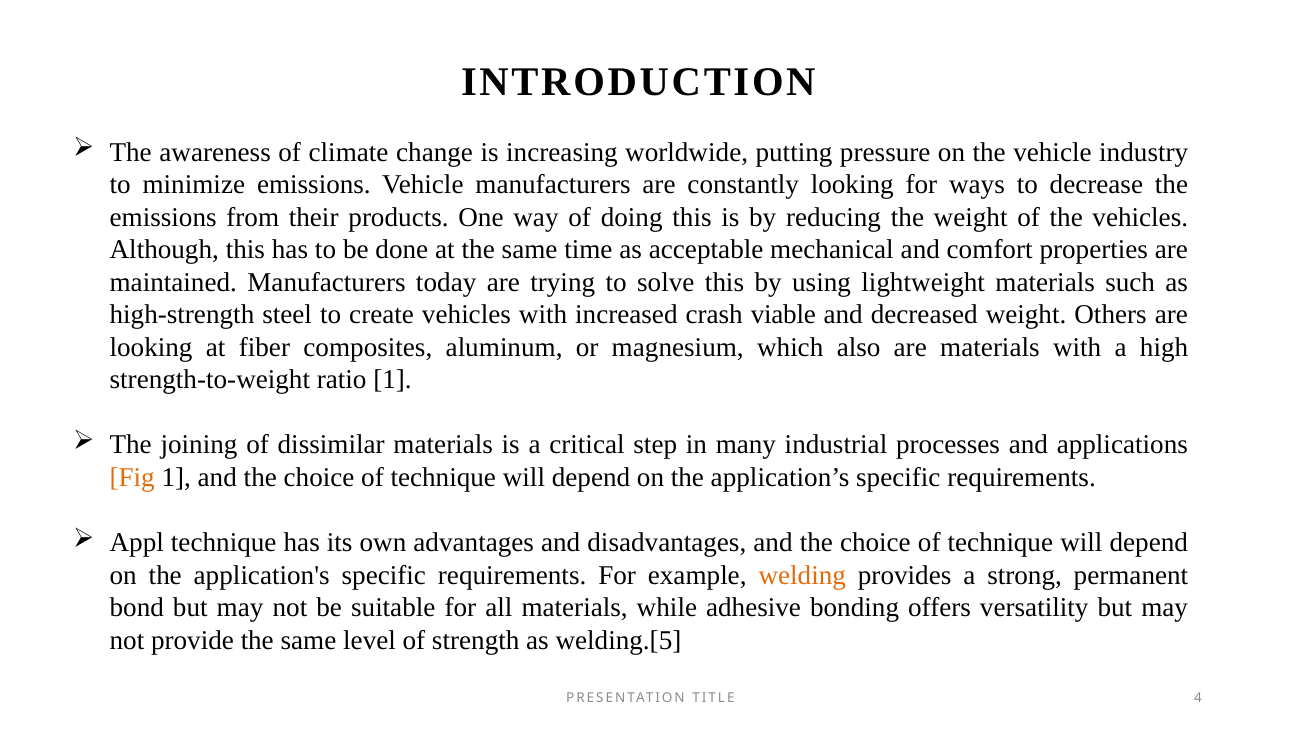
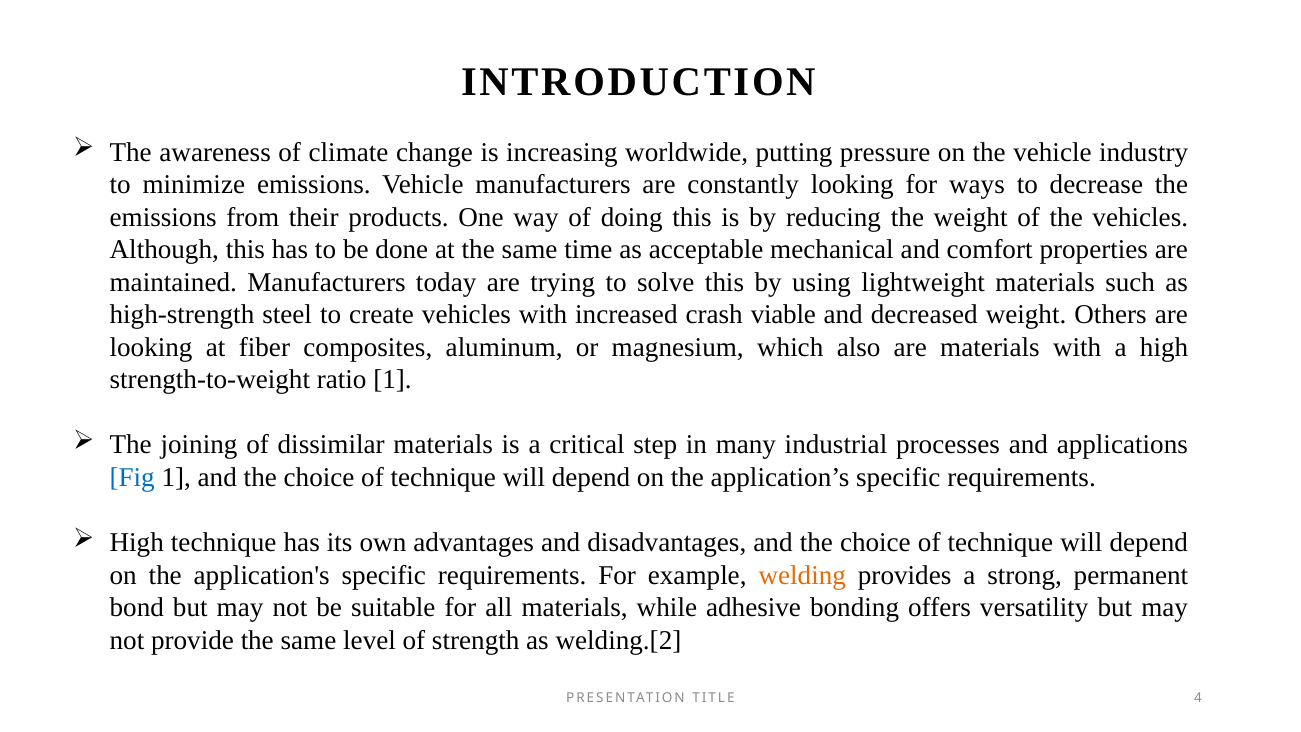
Fig colour: orange -> blue
Appl at (137, 542): Appl -> High
welding.[5: welding.[5 -> welding.[2
